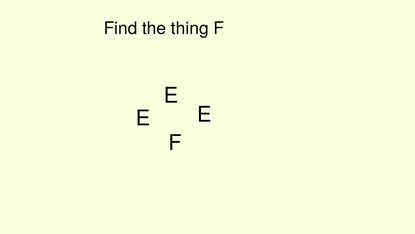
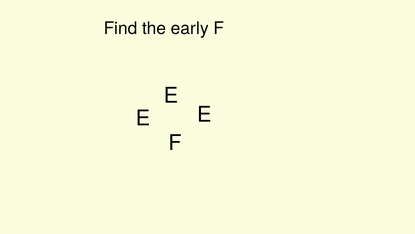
thing: thing -> early
